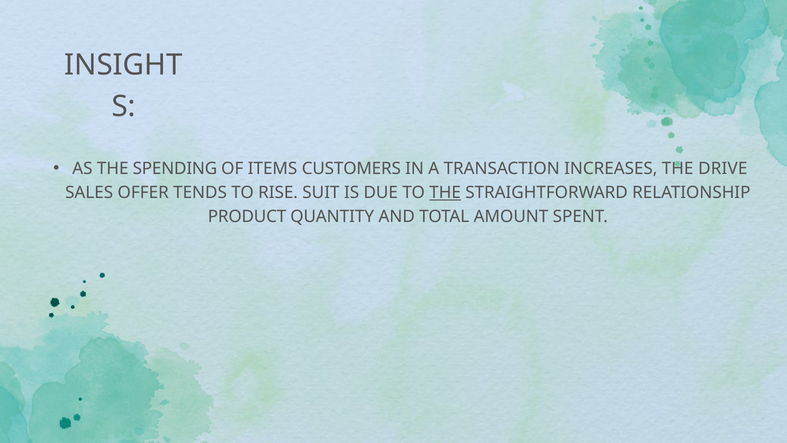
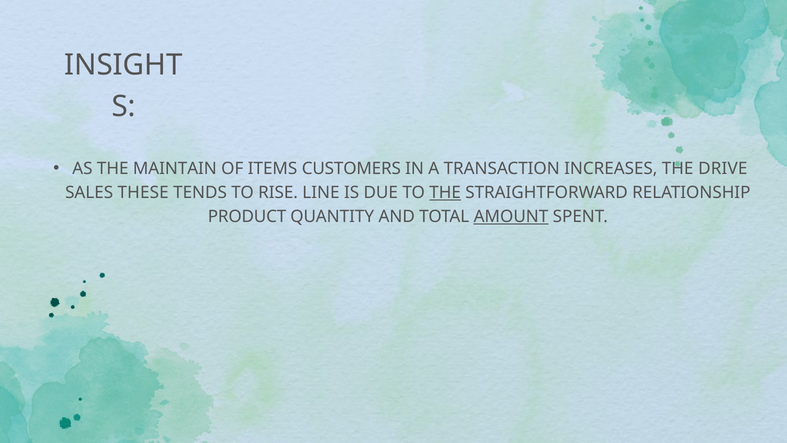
SPENDING: SPENDING -> MAINTAIN
OFFER: OFFER -> THESE
SUIT: SUIT -> LINE
AMOUNT underline: none -> present
